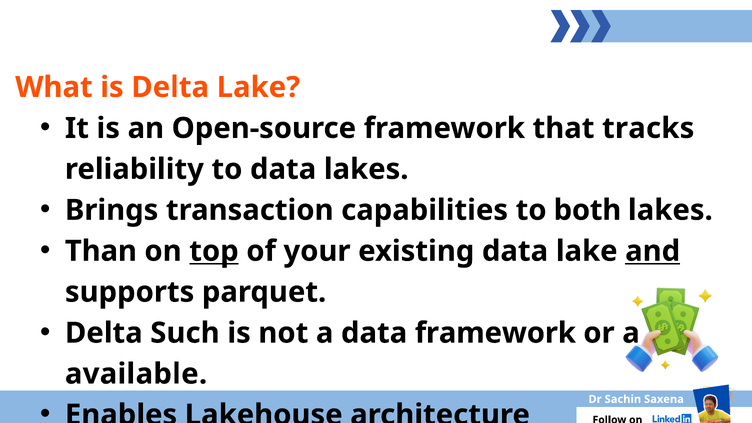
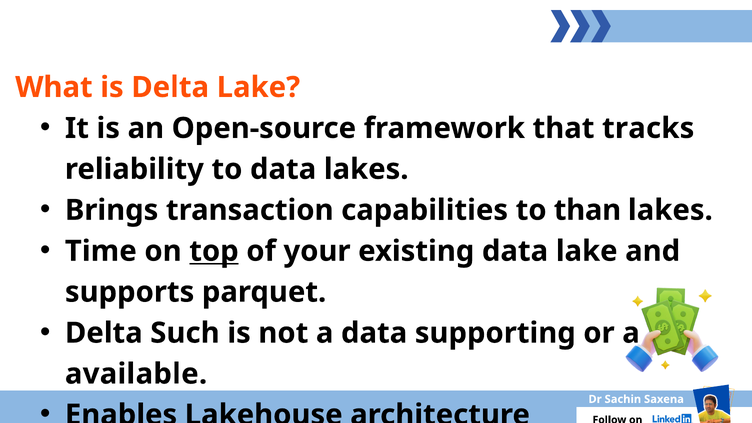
both: both -> than
Than: Than -> Time
and underline: present -> none
data framework: framework -> supporting
